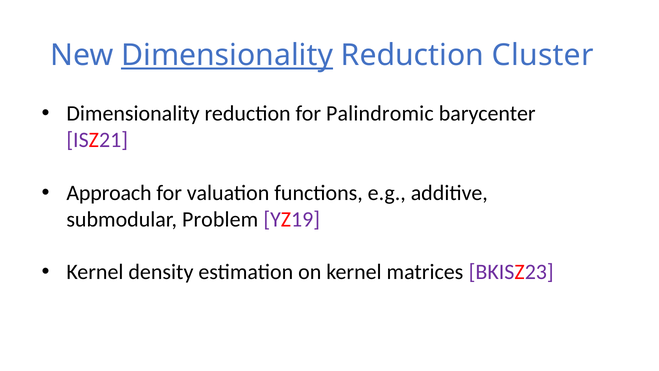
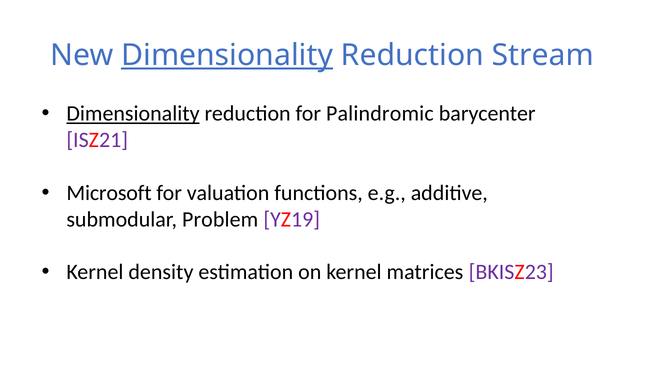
Cluster: Cluster -> Stream
Dimensionality at (133, 114) underline: none -> present
Approach: Approach -> Microsoft
